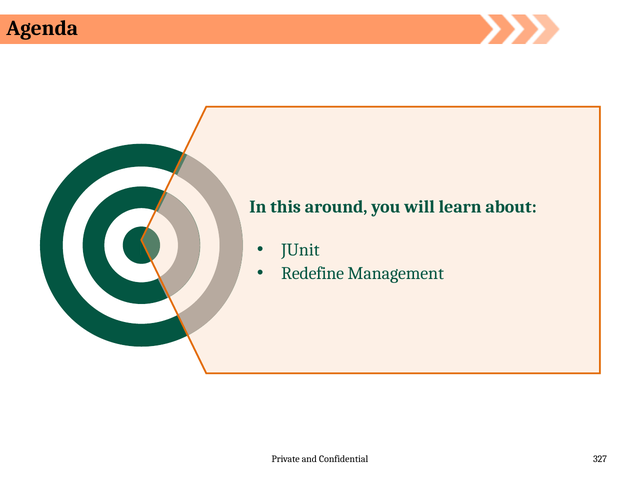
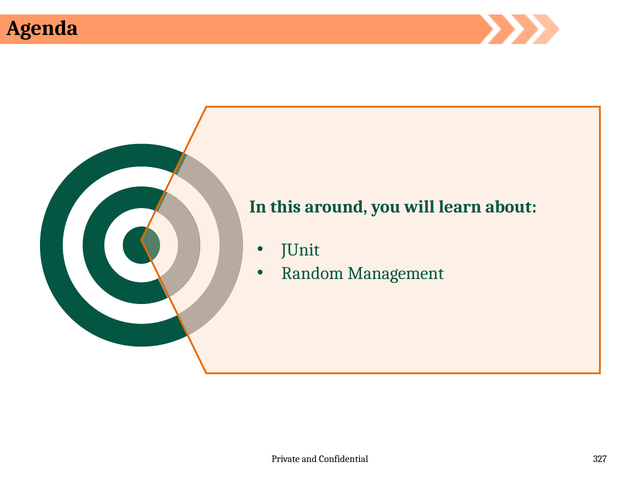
Redefine: Redefine -> Random
